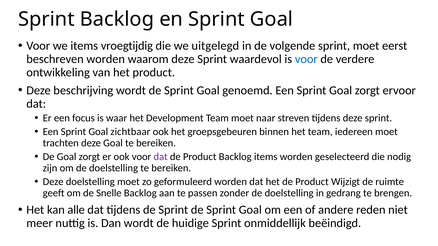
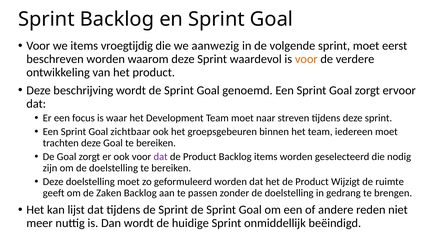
uitgelegd: uitgelegd -> aanwezig
voor at (306, 59) colour: blue -> orange
Snelle: Snelle -> Zaken
alle: alle -> lijst
